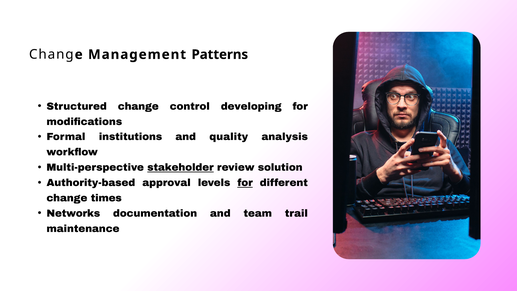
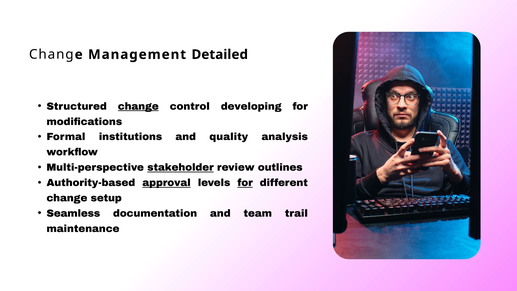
Patterns: Patterns -> Detailed
change at (138, 106) underline: none -> present
solution: solution -> outlines
approval underline: none -> present
times: times -> setup
Networks: Networks -> Seamless
